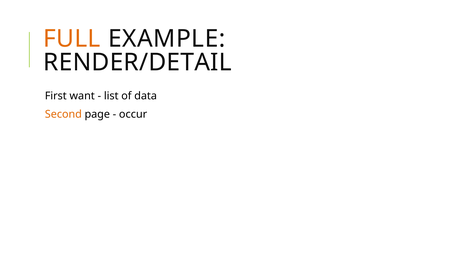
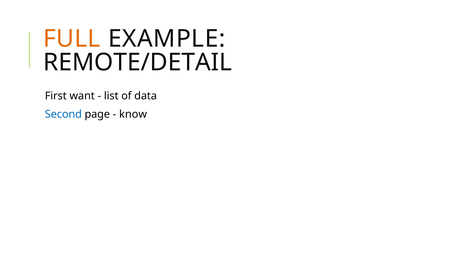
RENDER/DETAIL: RENDER/DETAIL -> REMOTE/DETAIL
Second colour: orange -> blue
occur: occur -> know
